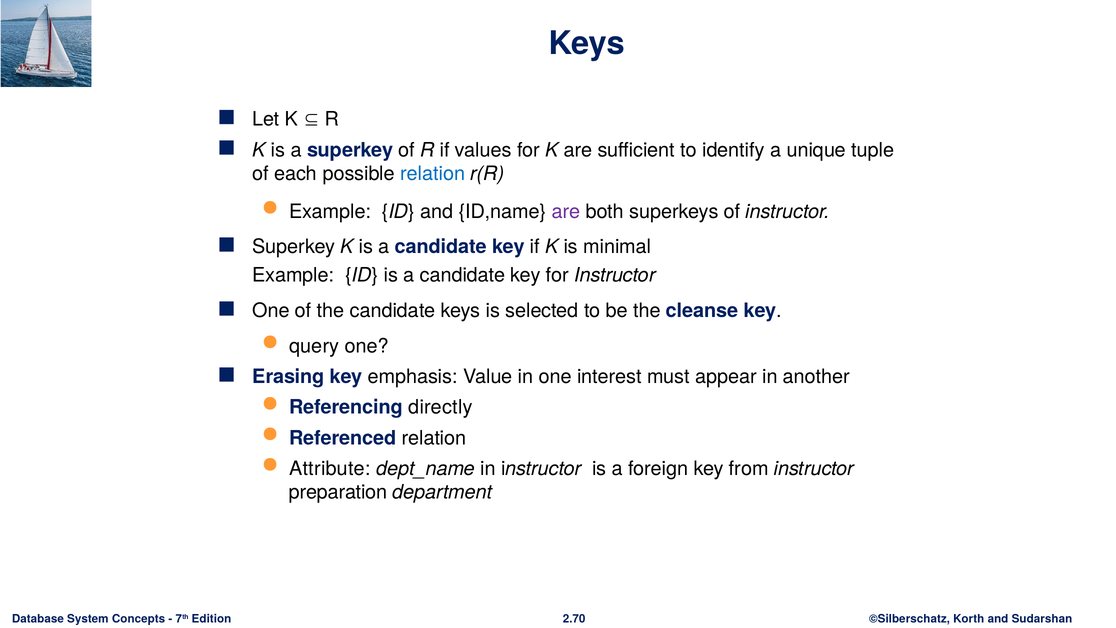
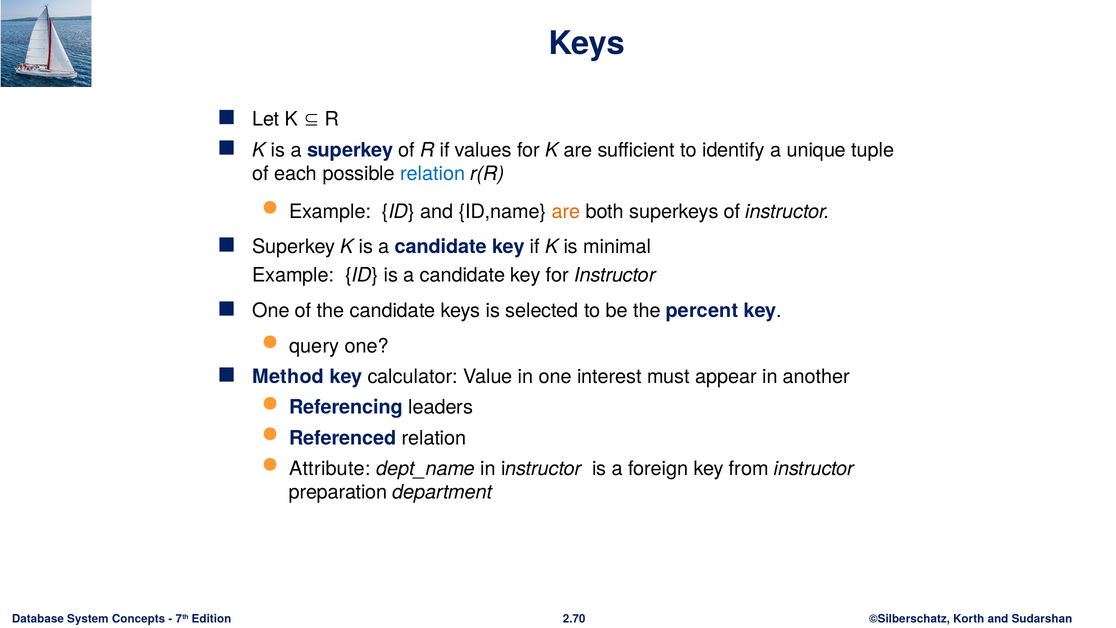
are at (566, 211) colour: purple -> orange
cleanse: cleanse -> percent
Erasing: Erasing -> Method
emphasis: emphasis -> calculator
directly: directly -> leaders
